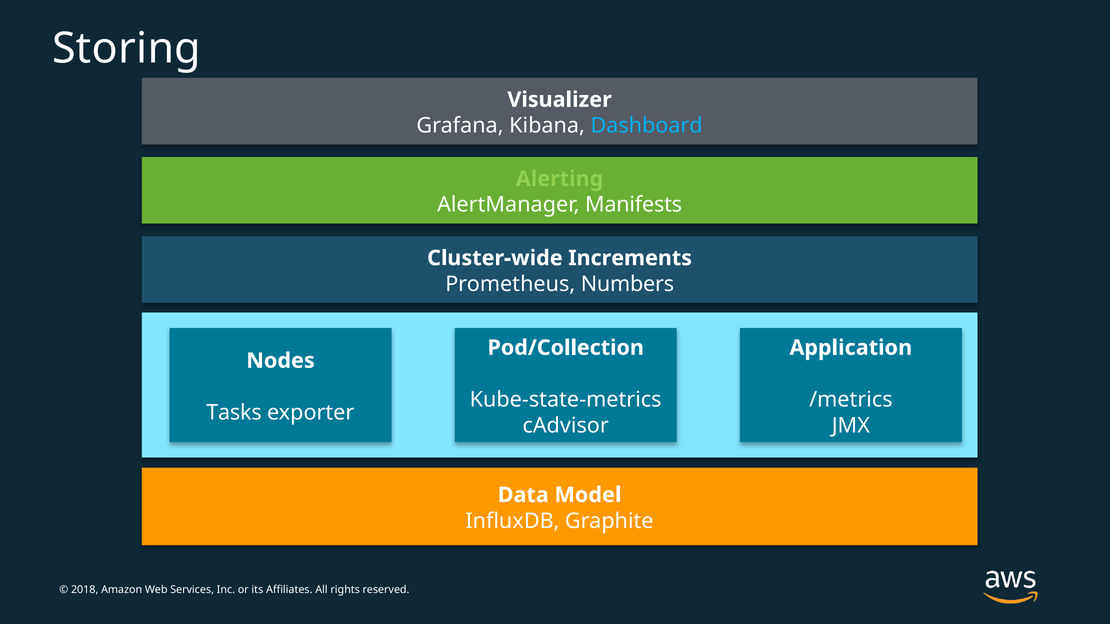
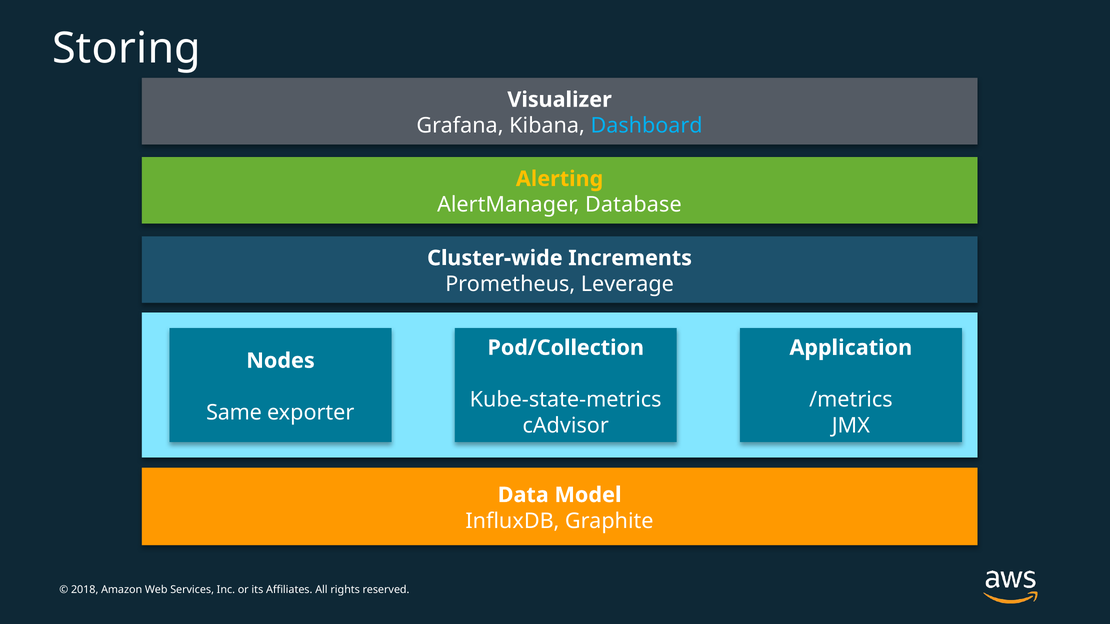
Alerting colour: light green -> yellow
Manifests: Manifests -> Database
Numbers: Numbers -> Leverage
Tasks: Tasks -> Same
